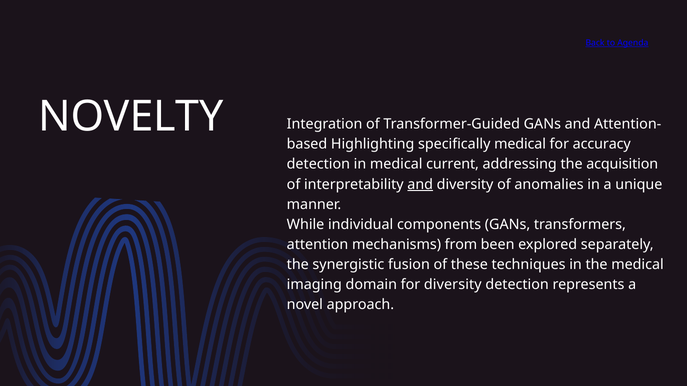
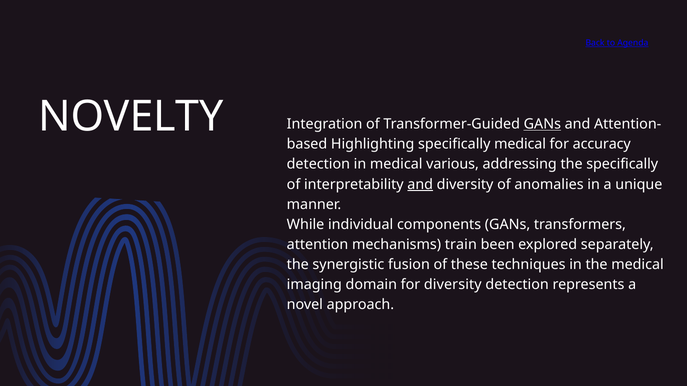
GANs at (542, 124) underline: none -> present
current: current -> various
the acquisition: acquisition -> specifically
from: from -> train
